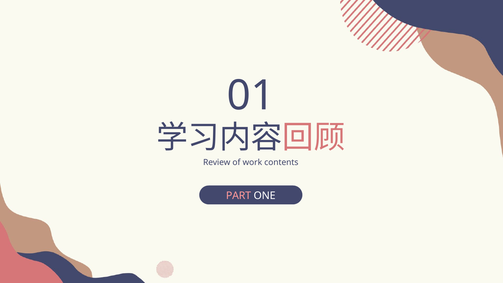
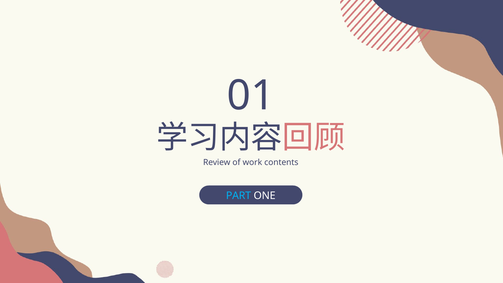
PART colour: pink -> light blue
